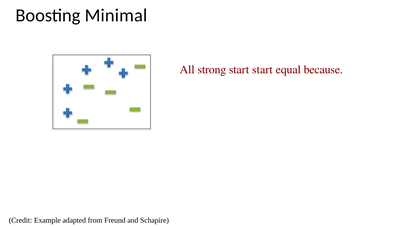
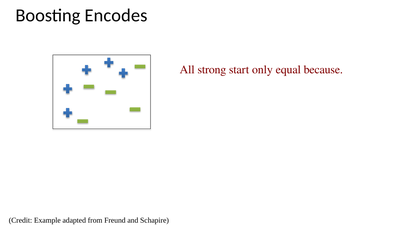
Minimal: Minimal -> Encodes
start start: start -> only
